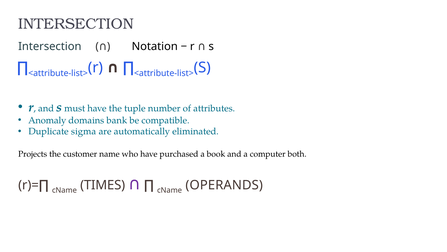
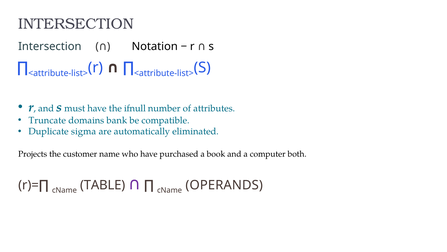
tuple: tuple -> ifnull
Anomaly: Anomaly -> Truncate
TIMES: TIMES -> TABLE
